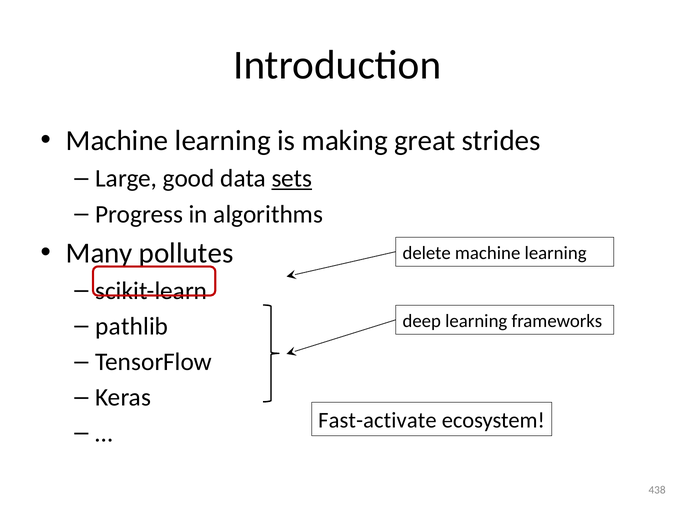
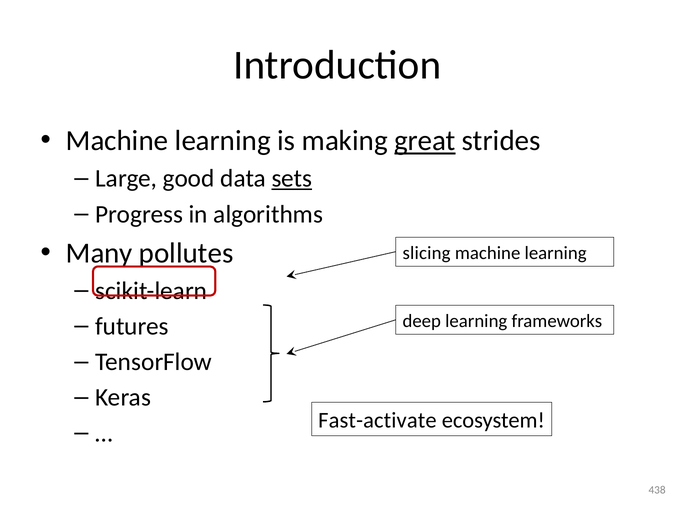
great underline: none -> present
delete: delete -> slicing
pathlib: pathlib -> futures
